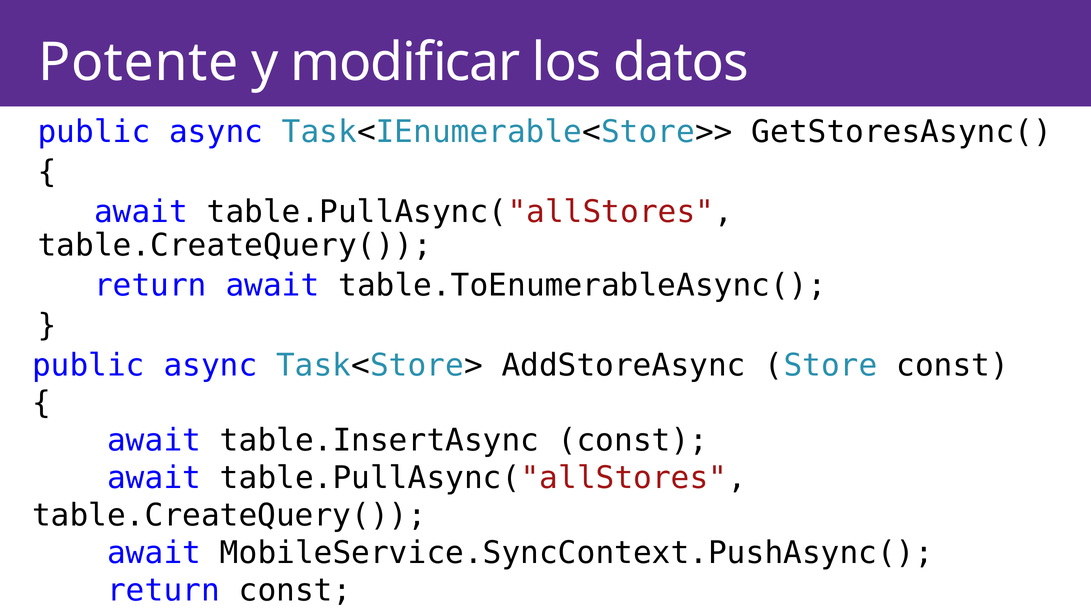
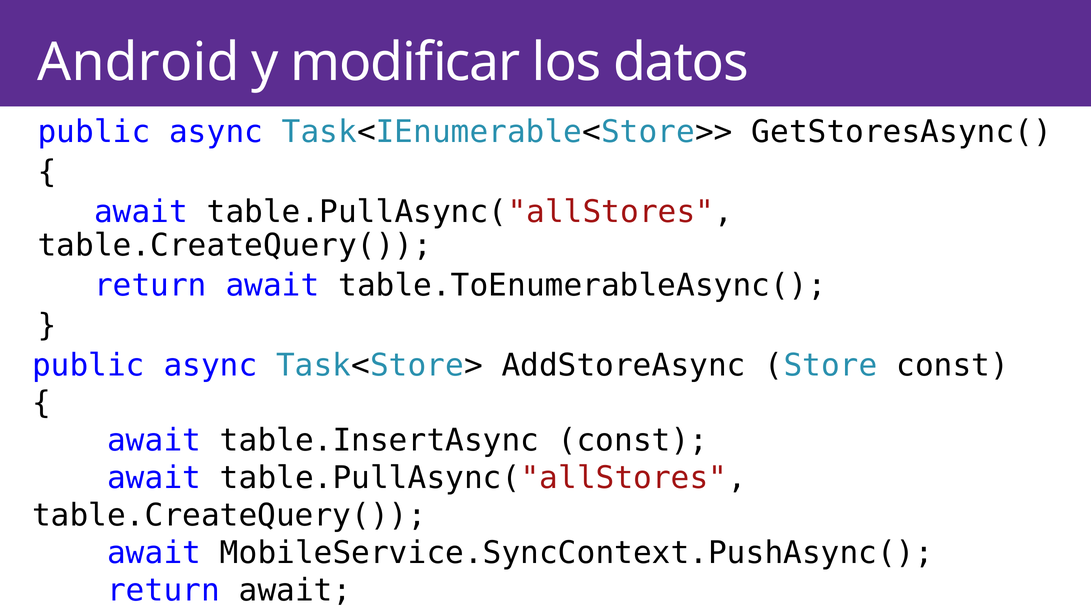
Potente: Potente -> Android
const at (295, 590): const -> await
